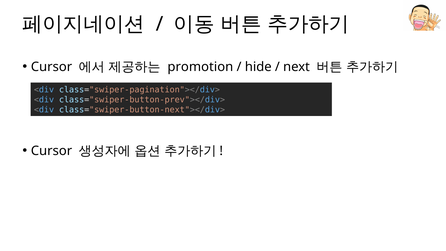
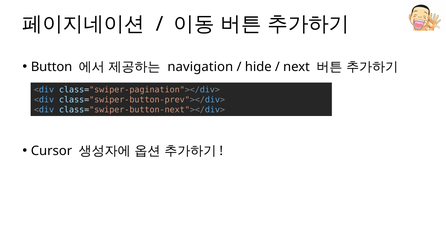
Cursor at (52, 67): Cursor -> Button
promotion: promotion -> navigation
